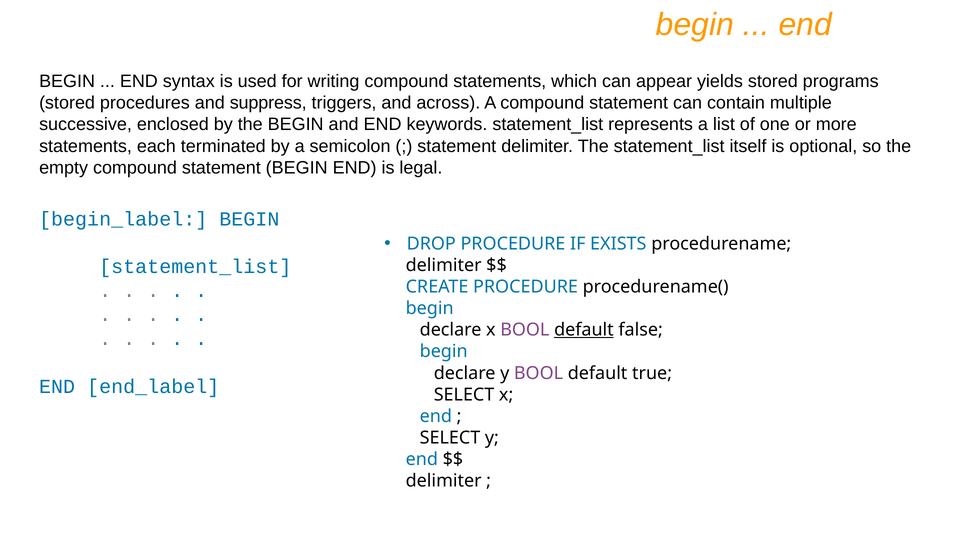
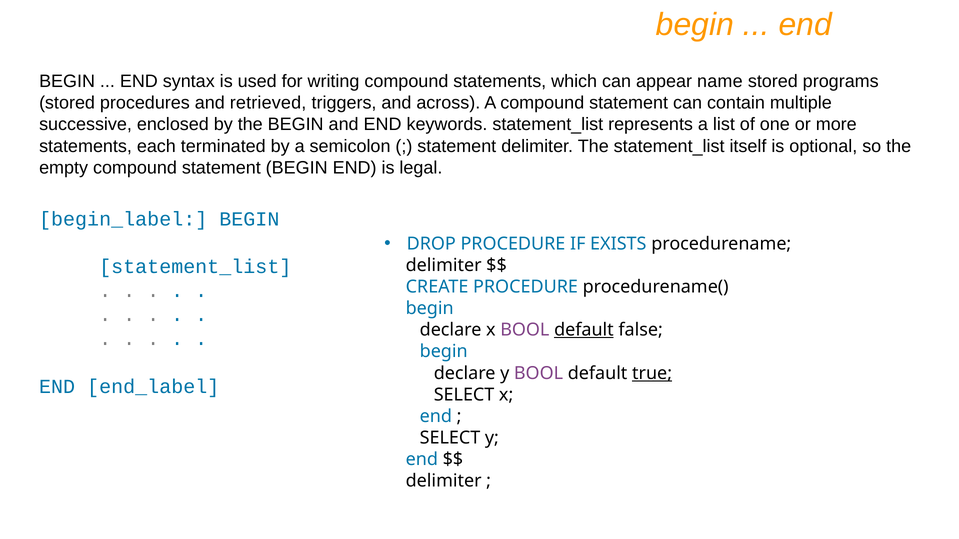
yields: yields -> name
suppress: suppress -> retrieved
true underline: none -> present
